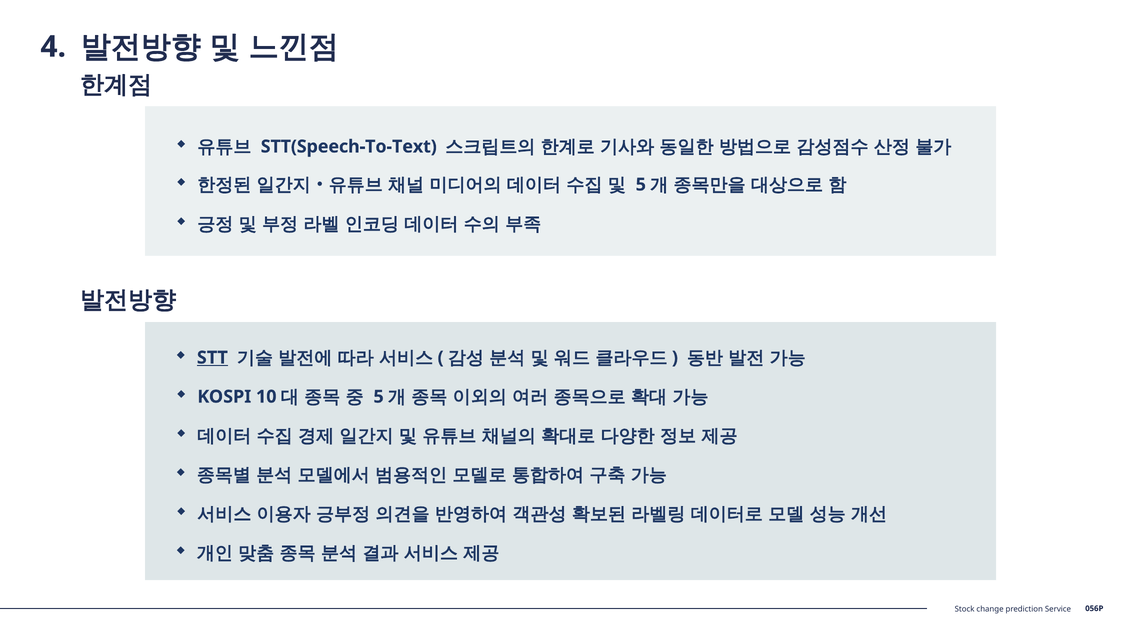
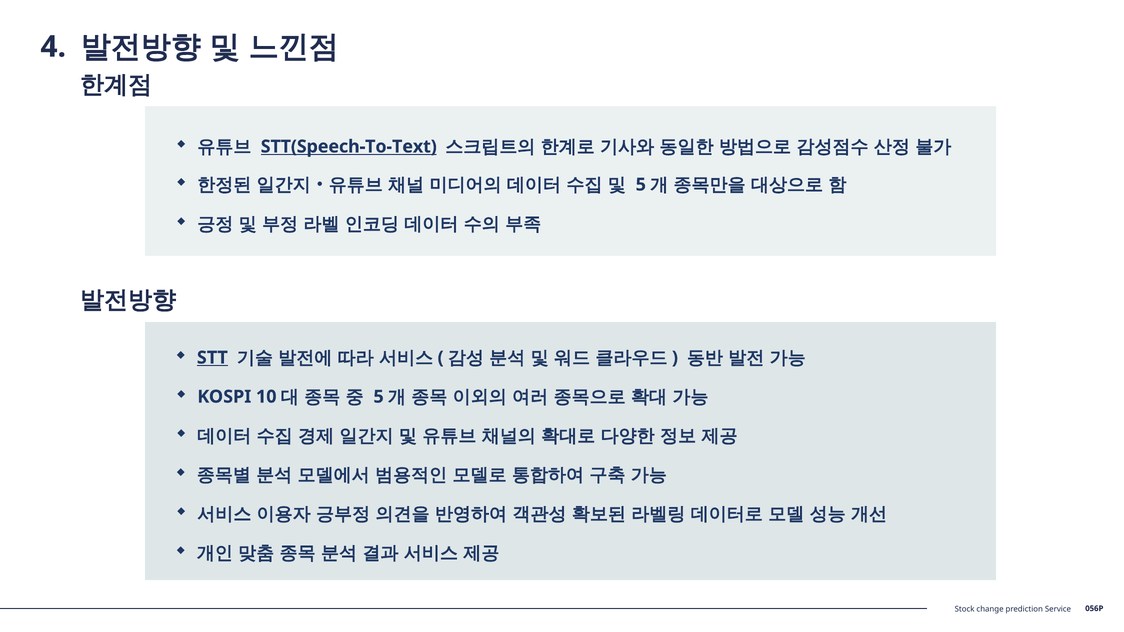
STT(Speech-To-Text underline: none -> present
